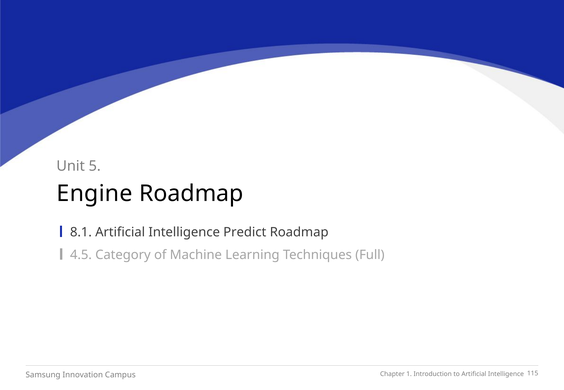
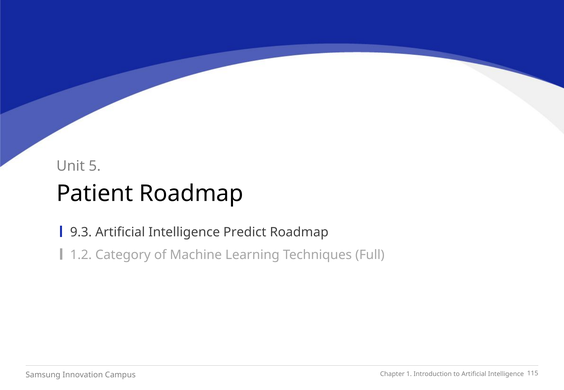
Engine: Engine -> Patient
8.1: 8.1 -> 9.3
4.5: 4.5 -> 1.2
